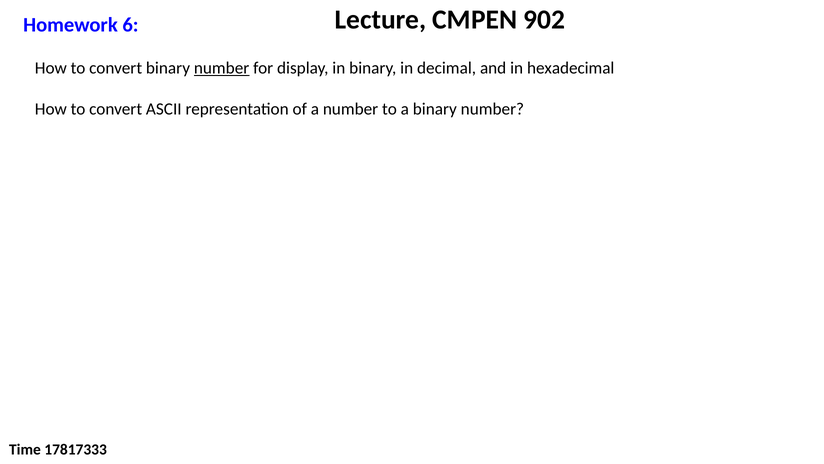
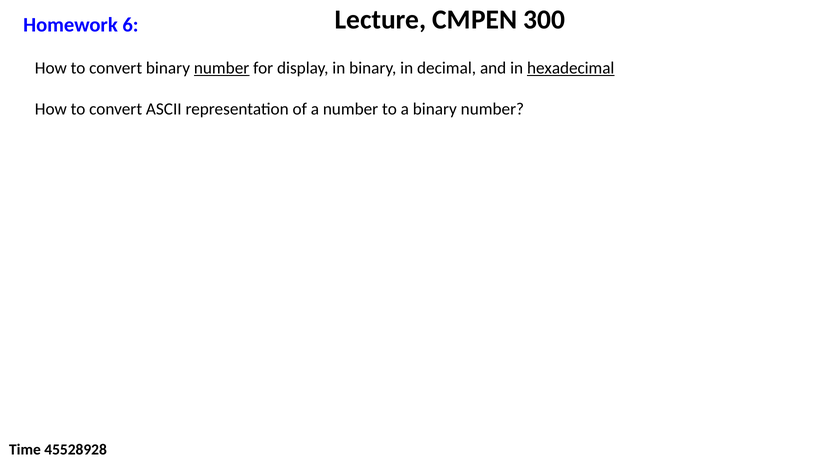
902: 902 -> 300
hexadecimal underline: none -> present
17817333: 17817333 -> 45528928
